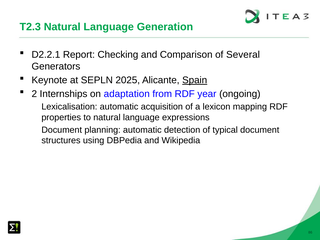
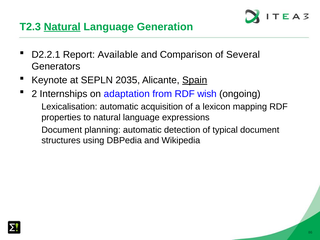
Natural at (62, 27) underline: none -> present
Checking: Checking -> Available
2025: 2025 -> 2035
year: year -> wish
